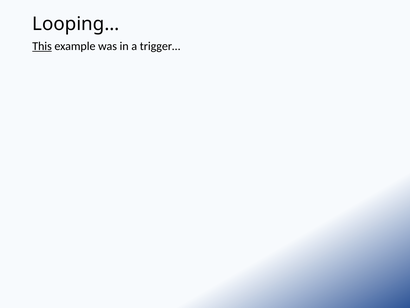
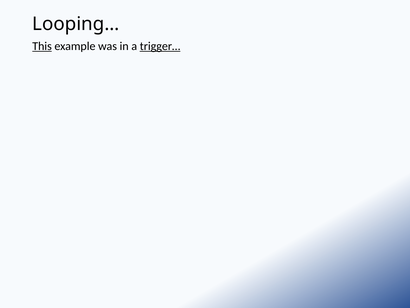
trigger… underline: none -> present
